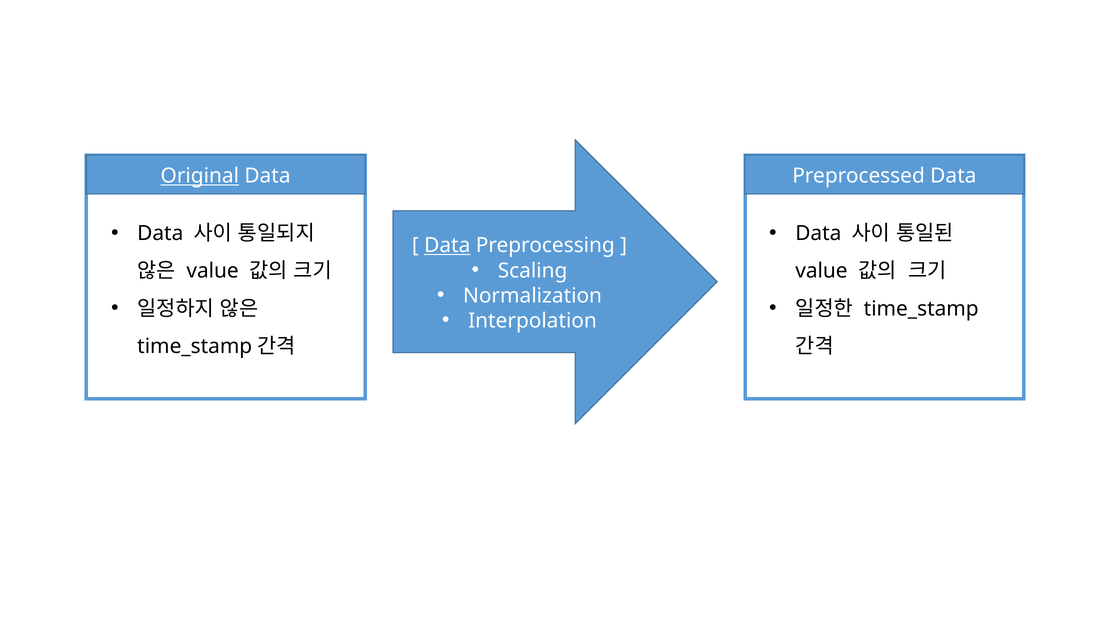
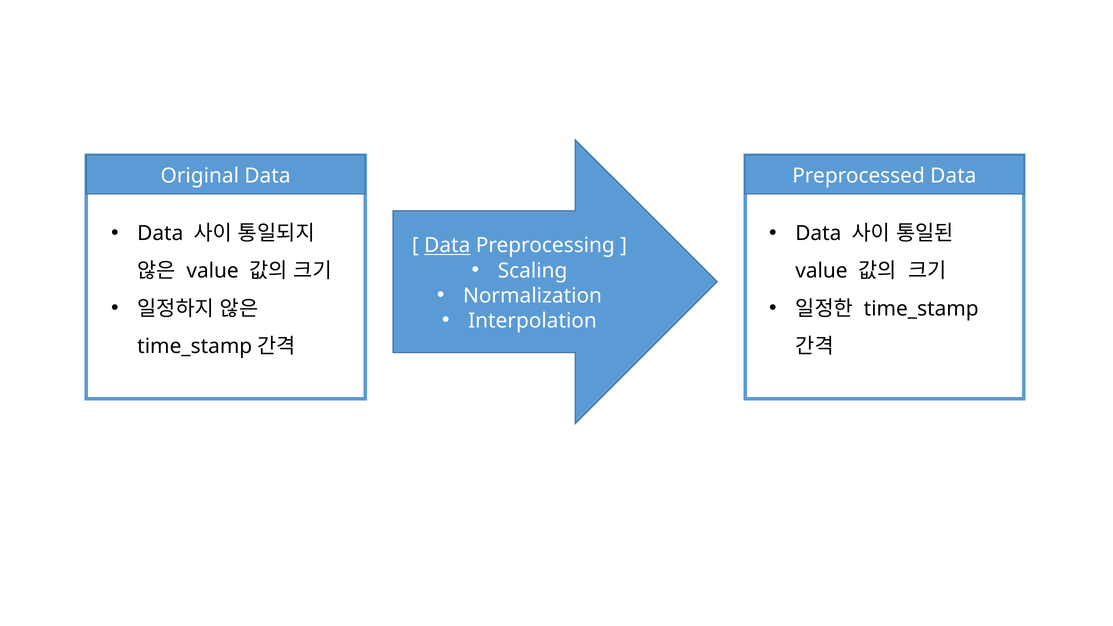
Original underline: present -> none
